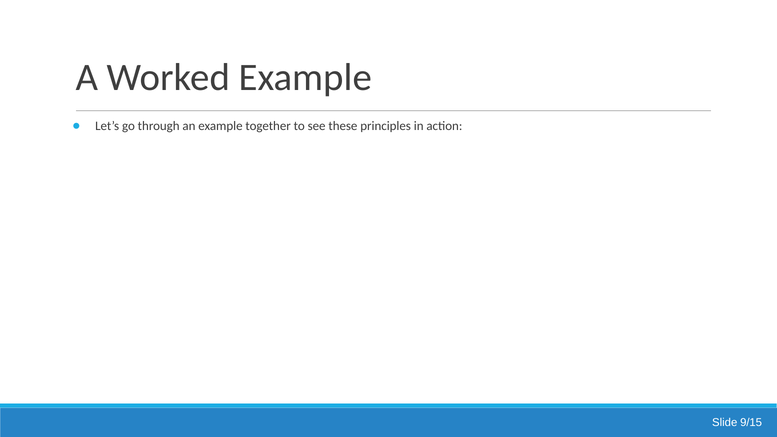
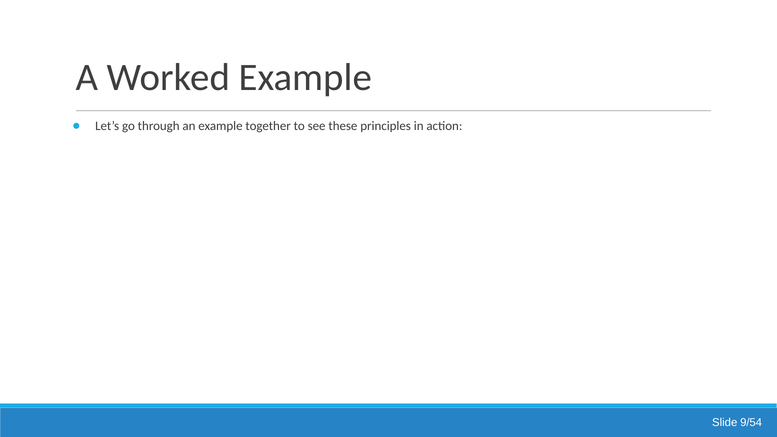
9/15: 9/15 -> 9/54
